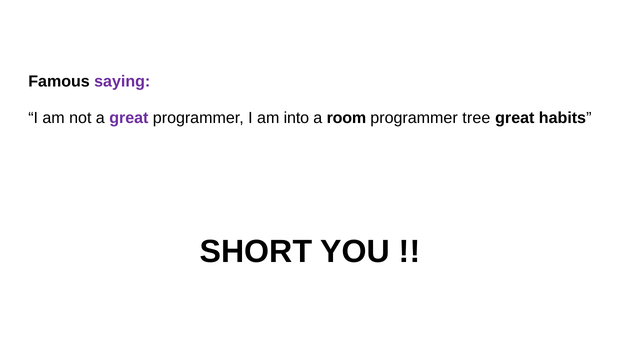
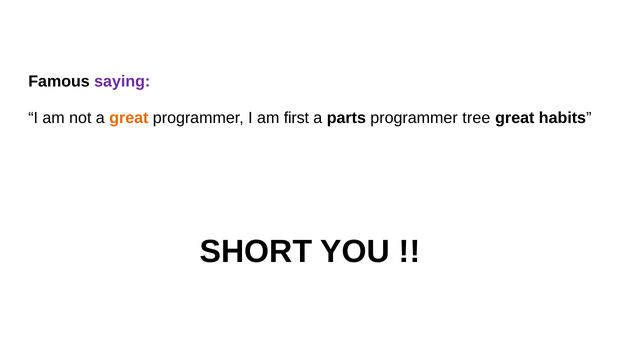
great at (129, 118) colour: purple -> orange
into: into -> first
room: room -> parts
